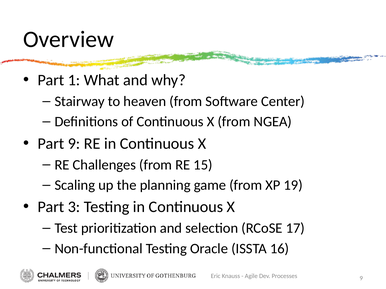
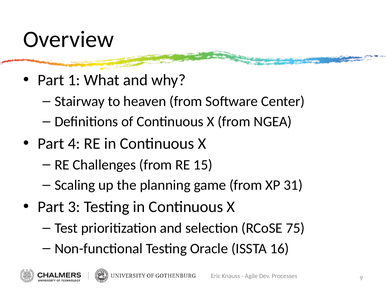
Part 9: 9 -> 4
19: 19 -> 31
17: 17 -> 75
